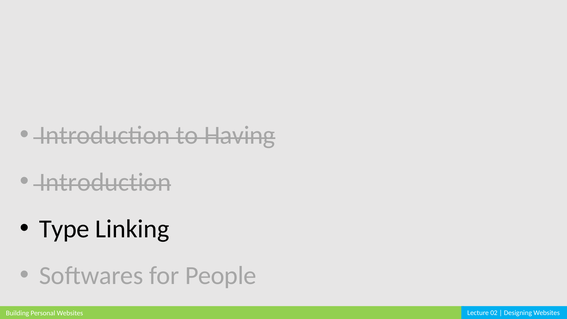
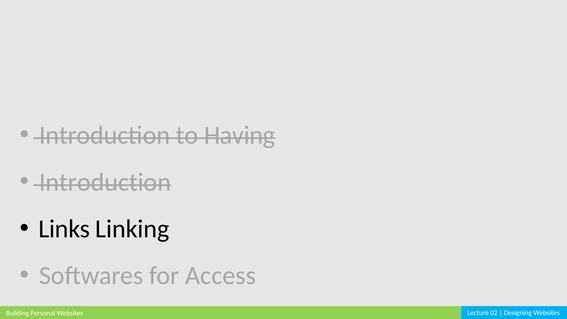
Type: Type -> Links
People: People -> Access
